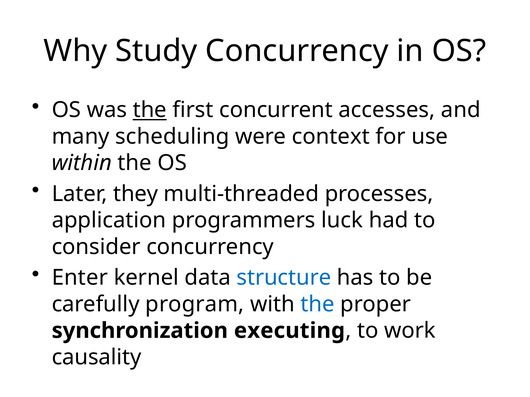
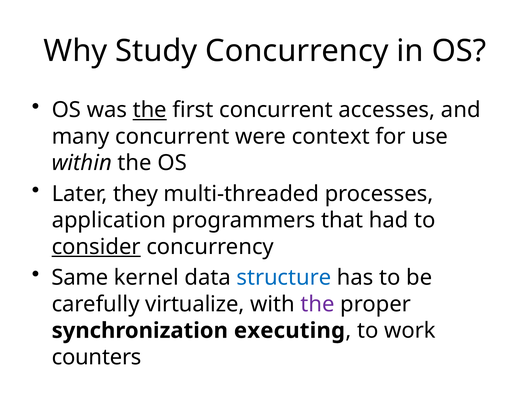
many scheduling: scheduling -> concurrent
luck: luck -> that
consider underline: none -> present
Enter: Enter -> Same
program: program -> virtualize
the at (317, 305) colour: blue -> purple
causality: causality -> counters
